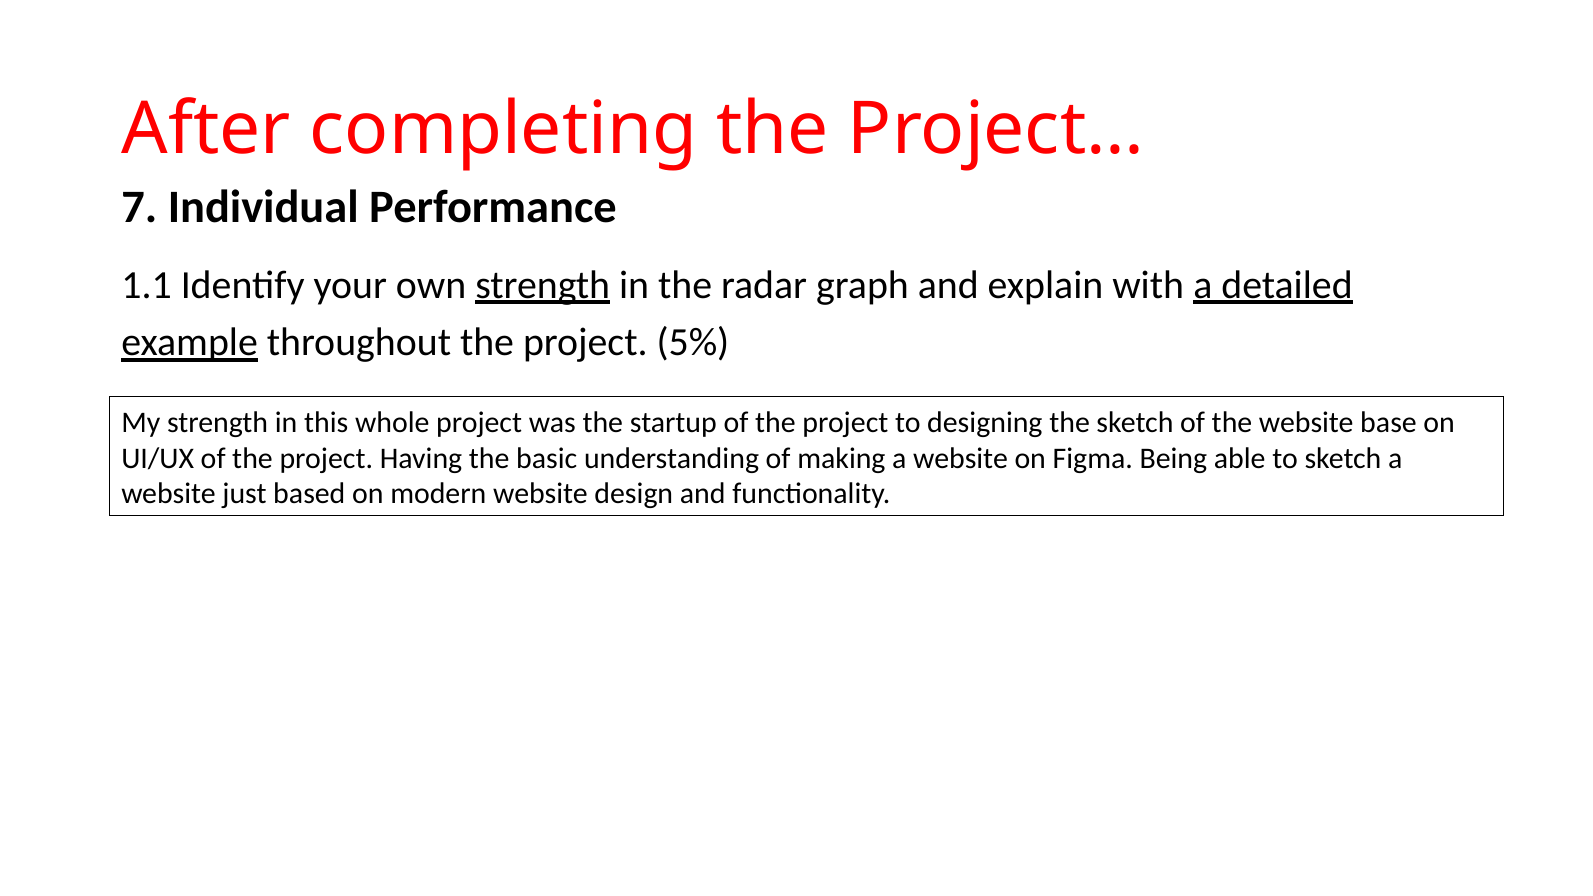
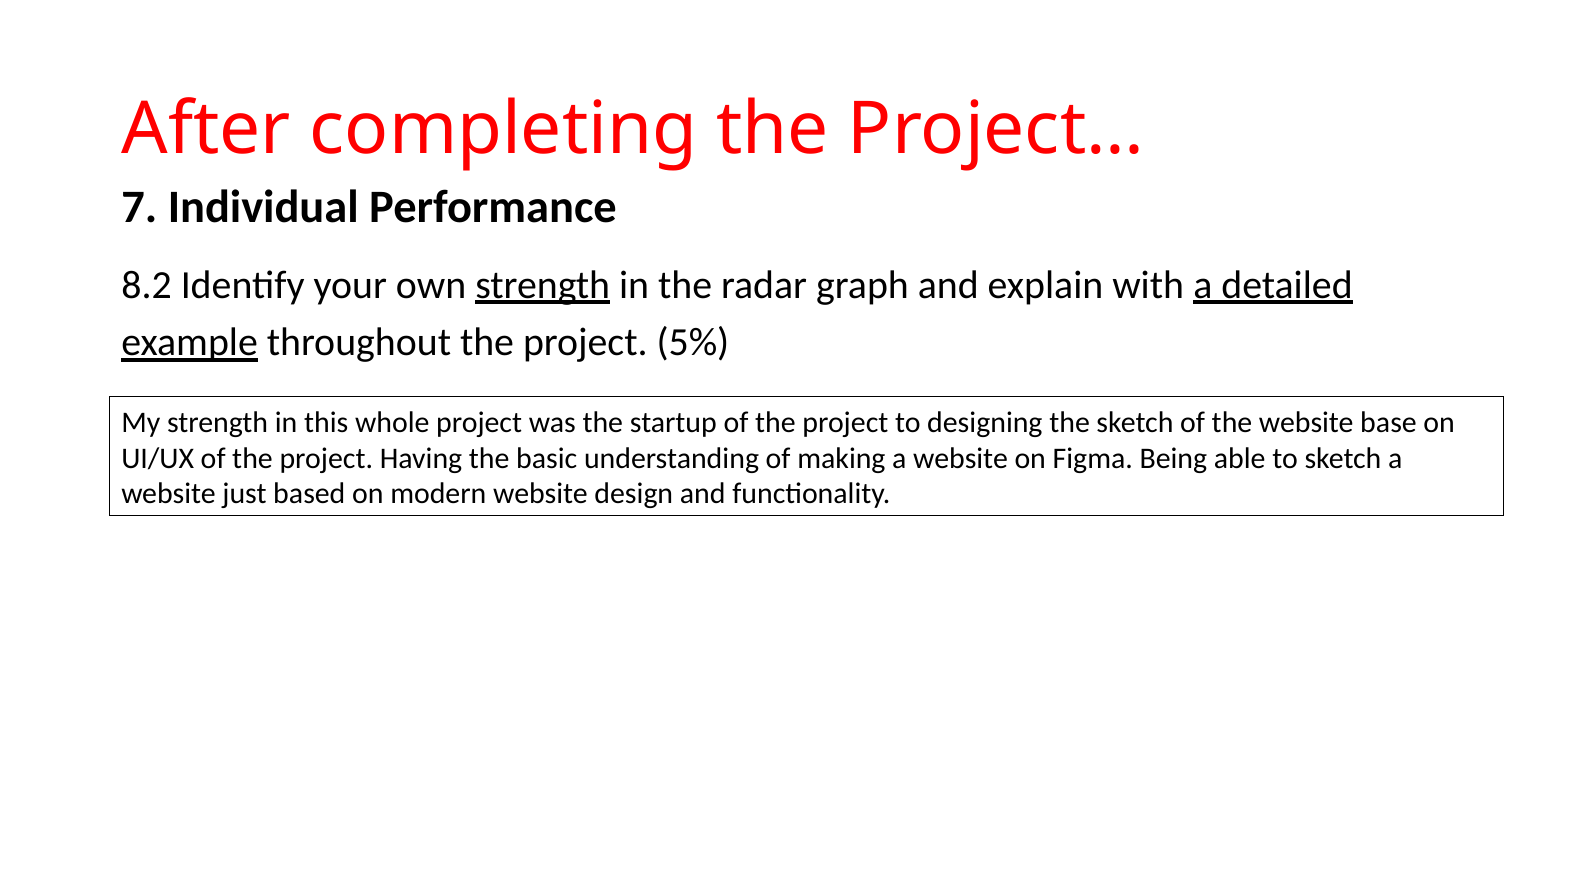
1.1: 1.1 -> 8.2
